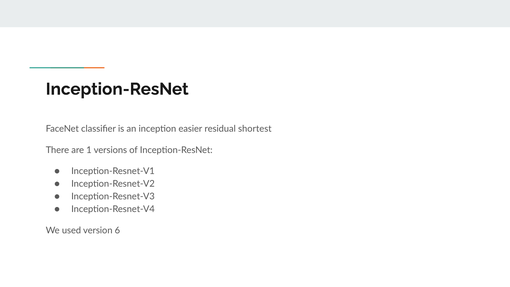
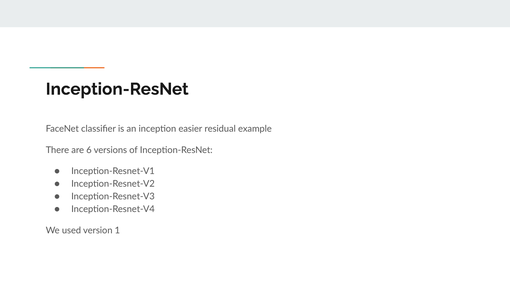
shortest: shortest -> example
1: 1 -> 6
6: 6 -> 1
